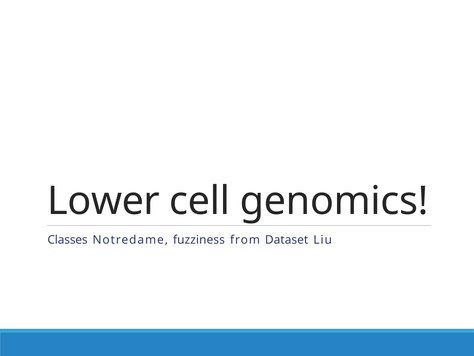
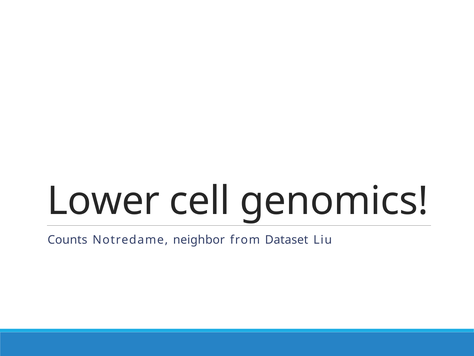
Classes: Classes -> Counts
fuzziness: fuzziness -> neighbor
